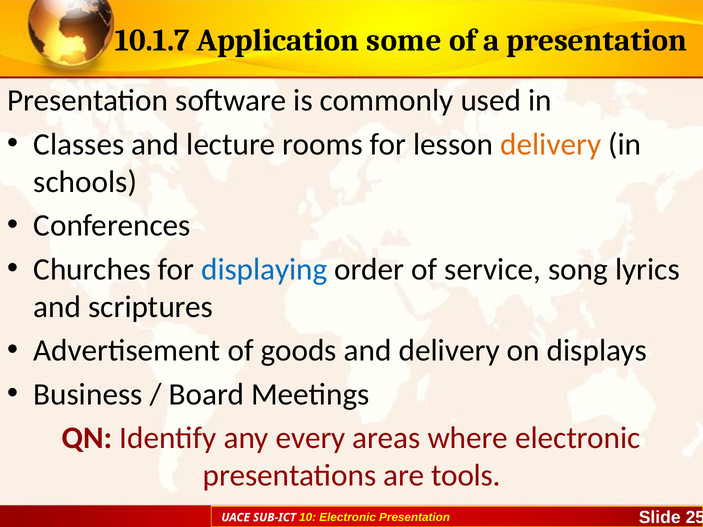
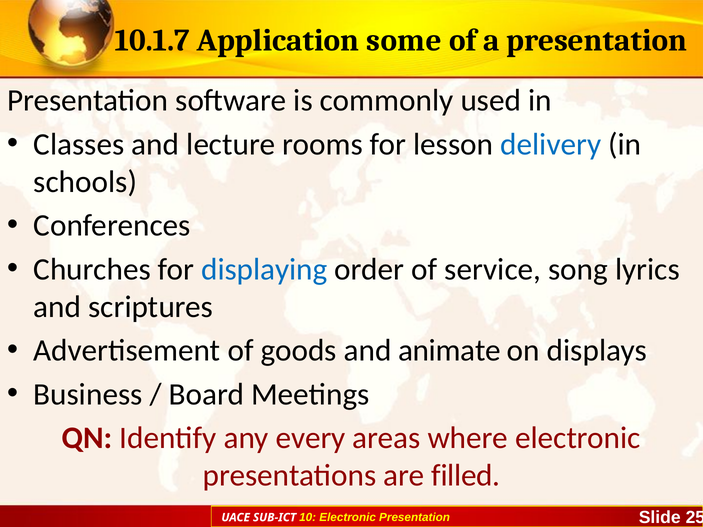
delivery at (551, 144) colour: orange -> blue
and delivery: delivery -> animate
tools: tools -> filled
